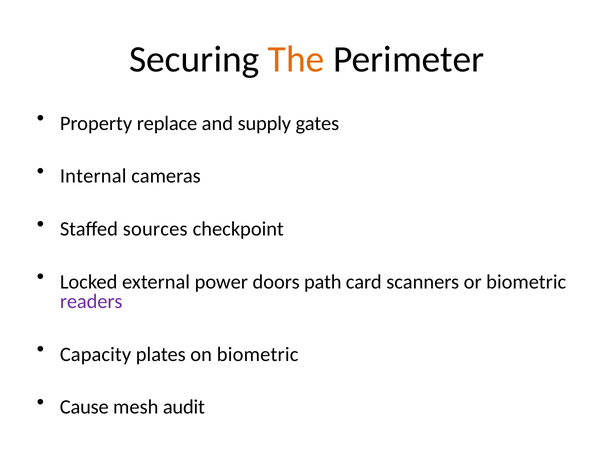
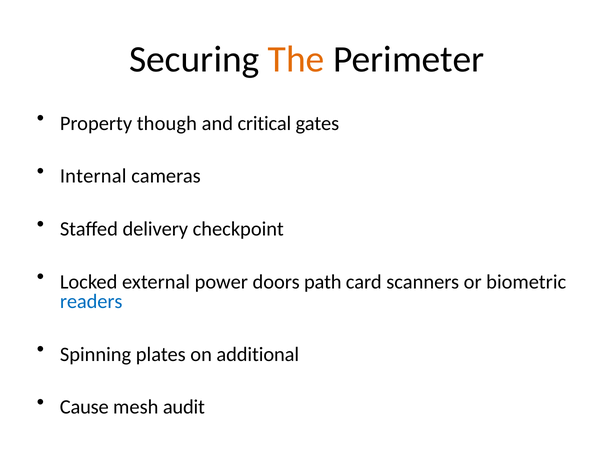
replace: replace -> though
supply: supply -> critical
sources: sources -> delivery
readers colour: purple -> blue
Capacity: Capacity -> Spinning
on biometric: biometric -> additional
